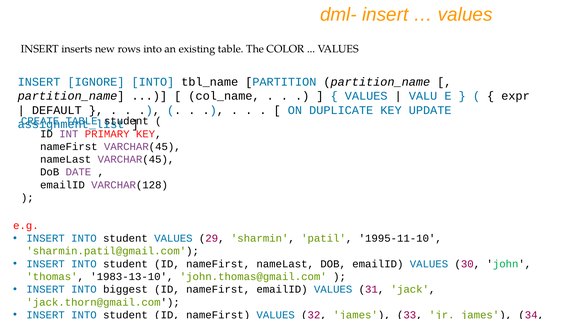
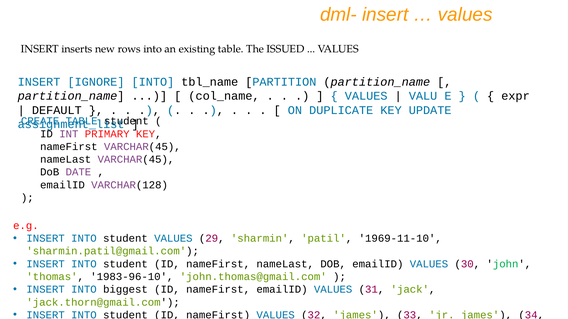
COLOR: COLOR -> ISSUED
1995-11-10: 1995-11-10 -> 1969-11-10
1983-13-10: 1983-13-10 -> 1983-96-10
